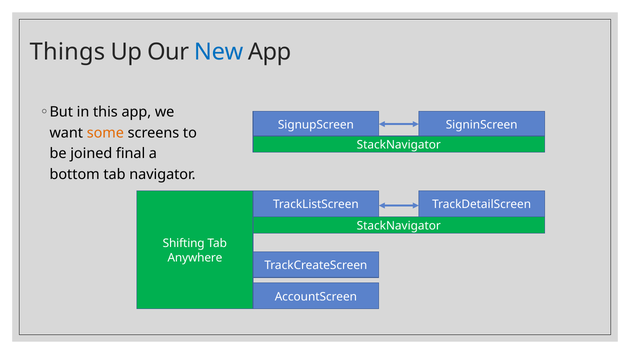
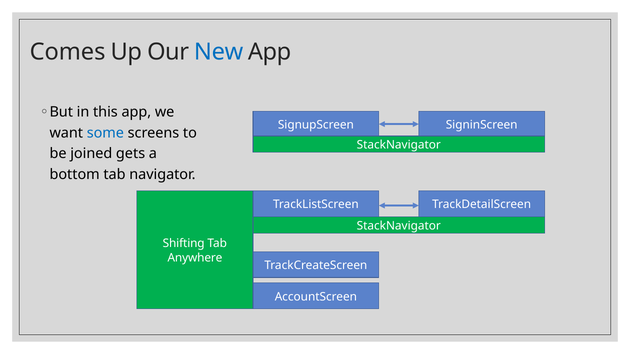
Things: Things -> Comes
some colour: orange -> blue
final: final -> gets
